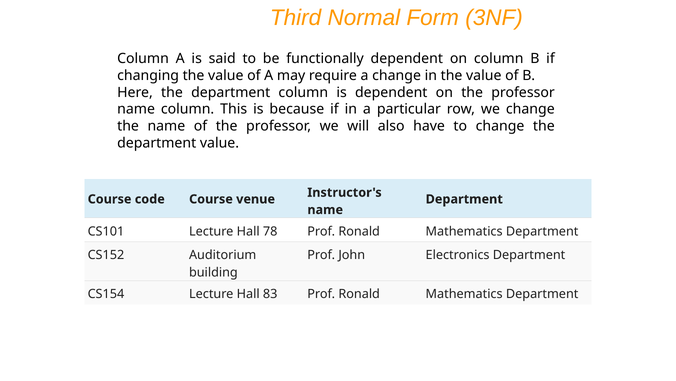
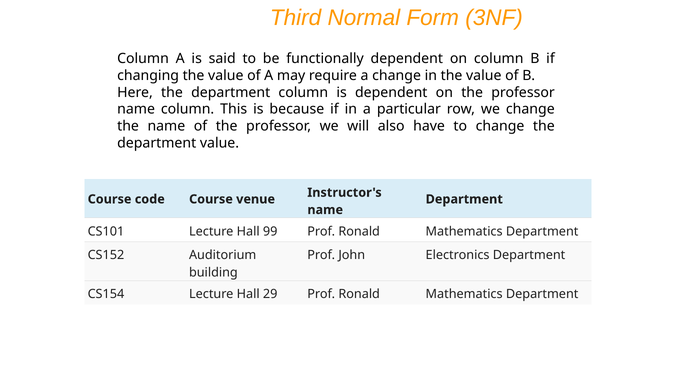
78: 78 -> 99
83: 83 -> 29
